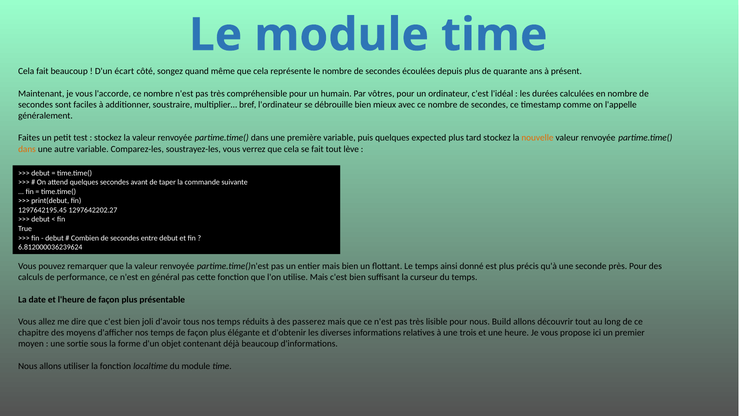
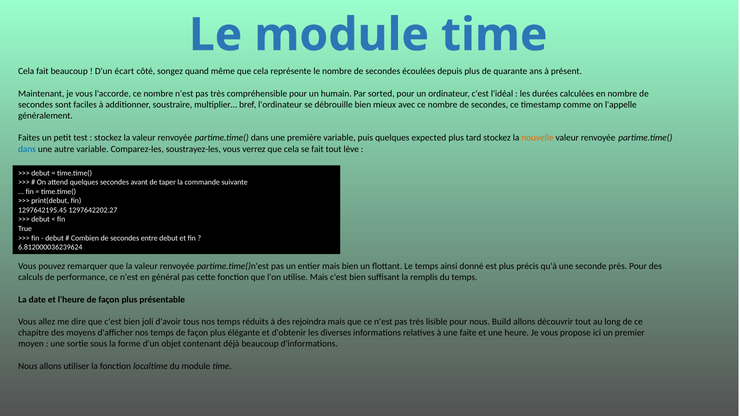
vôtres: vôtres -> sorted
dans at (27, 149) colour: orange -> blue
curseur: curseur -> remplis
passerez: passerez -> rejoindra
trois: trois -> faite
